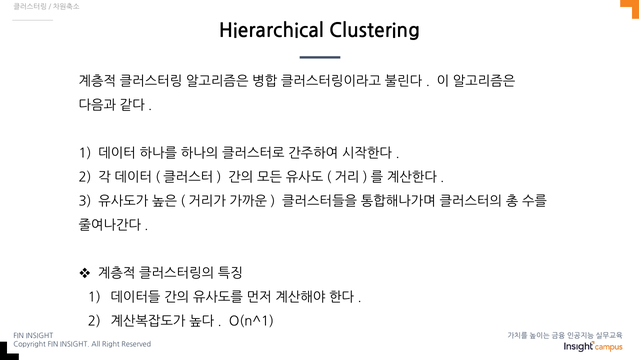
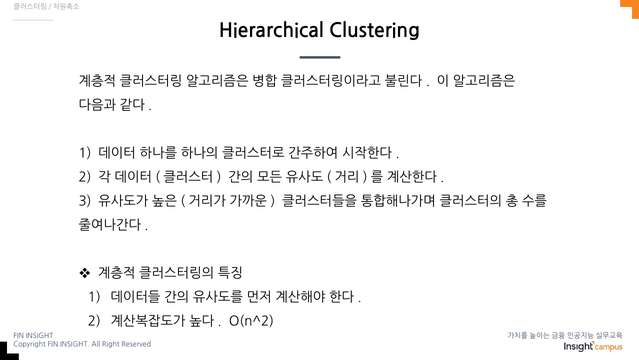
O(n^1: O(n^1 -> O(n^2
